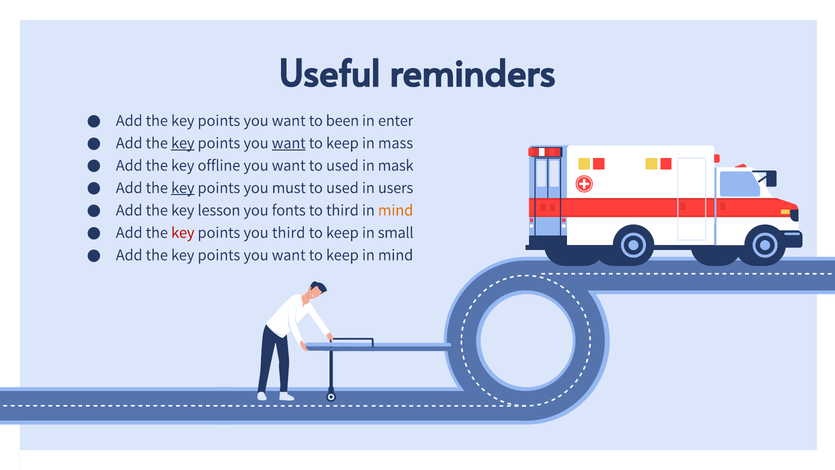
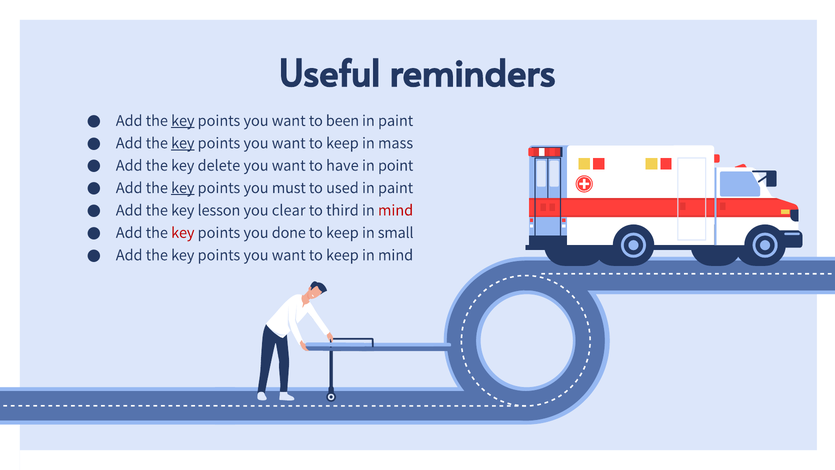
key at (183, 120) underline: none -> present
enter at (396, 120): enter -> paint
want at (289, 143) underline: present -> none
offline: offline -> delete
want to used: used -> have
mask: mask -> point
users at (396, 188): users -> paint
fonts: fonts -> clear
mind at (396, 210) colour: orange -> red
you third: third -> done
